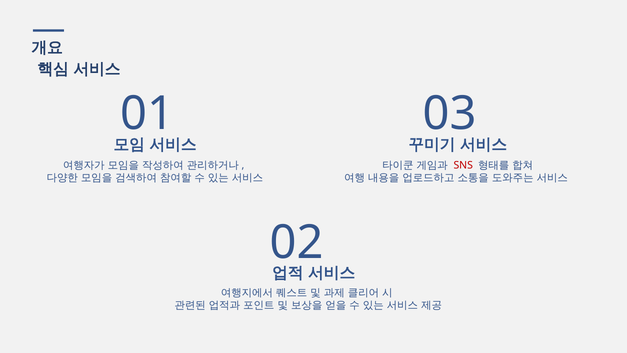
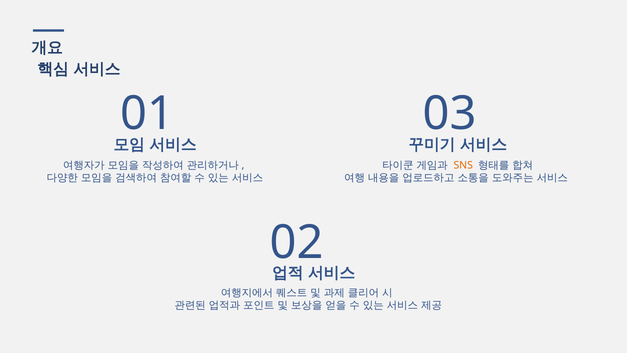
SNS colour: red -> orange
